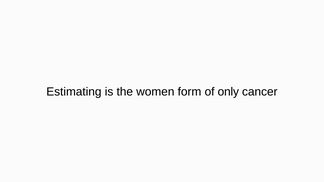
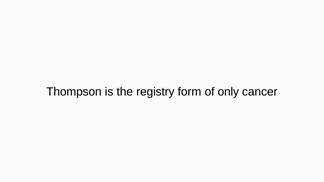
Estimating: Estimating -> Thompson
women: women -> registry
